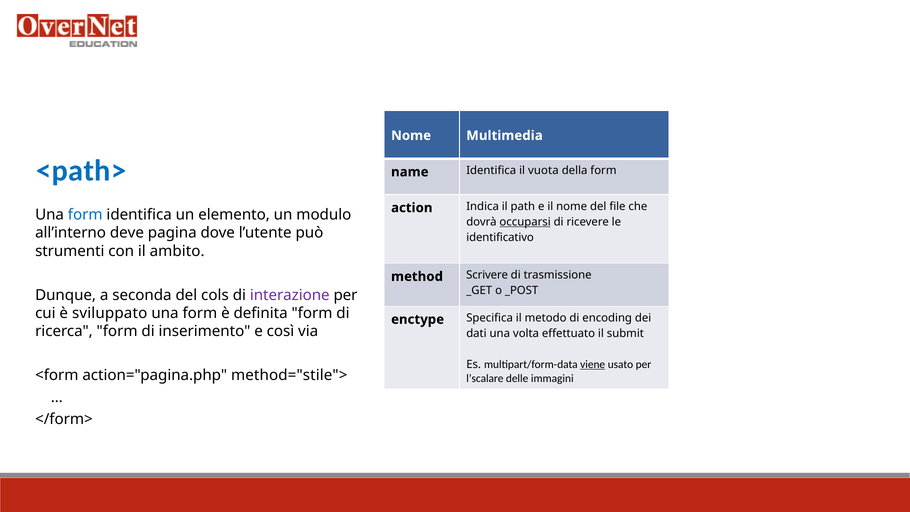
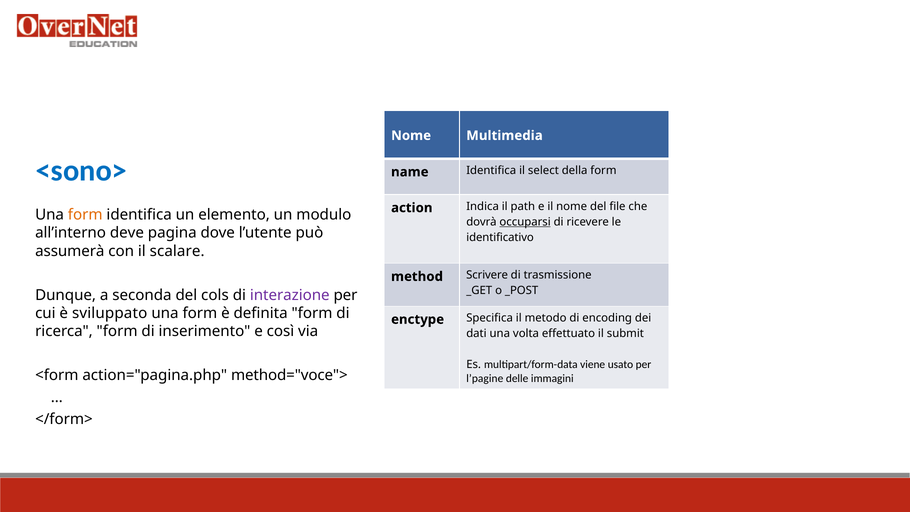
<path>: <path> -> <sono>
vuota: vuota -> select
form at (85, 215) colour: blue -> orange
strumenti: strumenti -> assumerà
ambito: ambito -> scalare
viene underline: present -> none
method="stile">: method="stile"> -> method="voce">
l’scalare: l’scalare -> l’pagine
